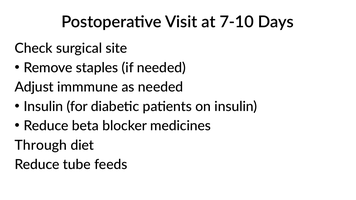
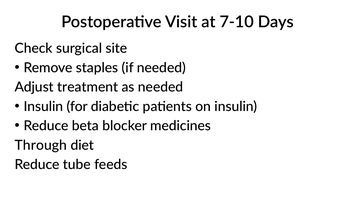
immmune: immmune -> treatment
